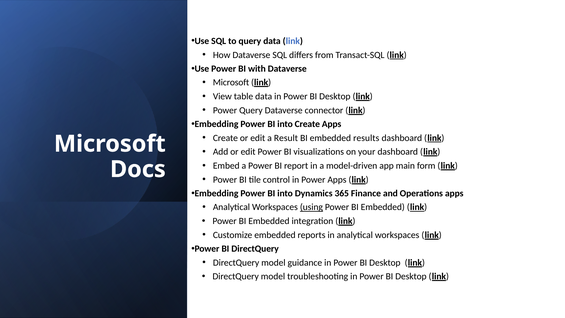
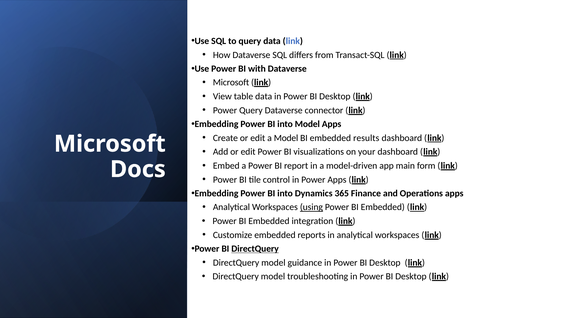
into Create: Create -> Model
a Result: Result -> Model
DirectQuery at (255, 249) underline: none -> present
